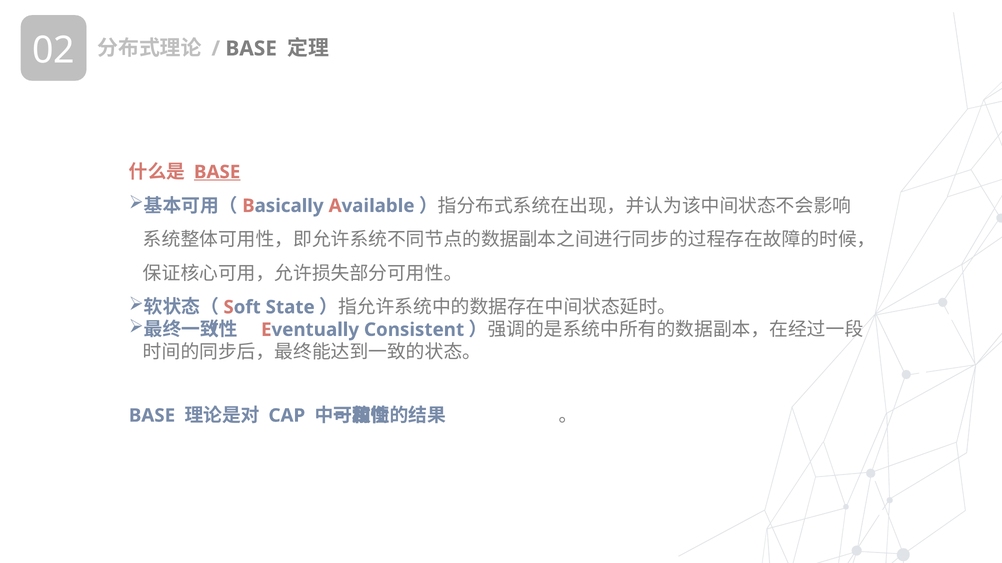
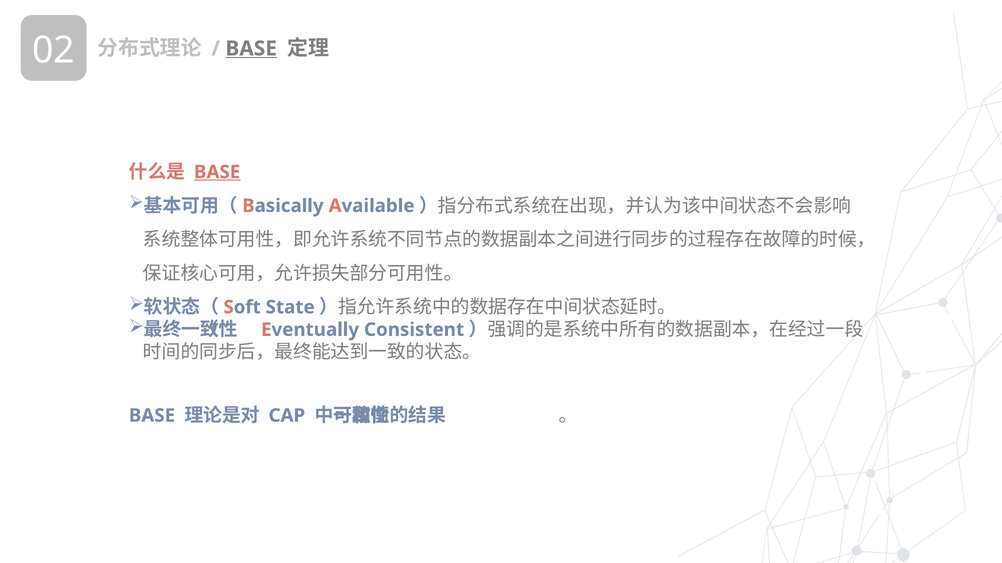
BASE at (251, 49) underline: none -> present
